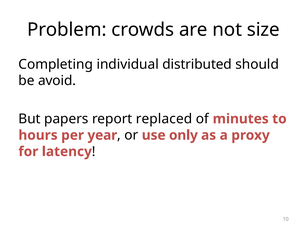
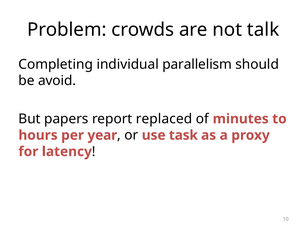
size: size -> talk
distributed: distributed -> parallelism
only: only -> task
